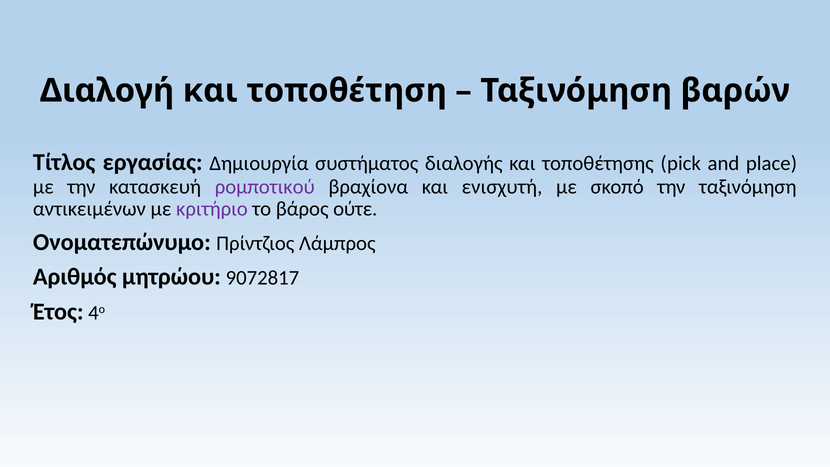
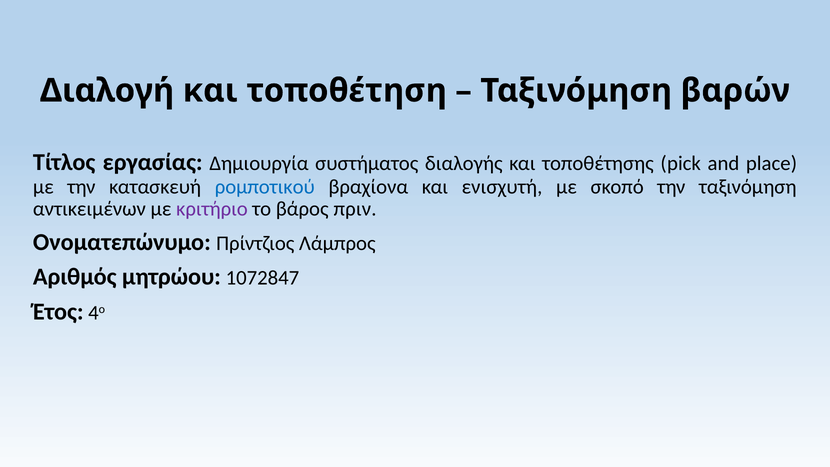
ρομποτικού colour: purple -> blue
ούτε: ούτε -> πριν
9072817: 9072817 -> 1072847
